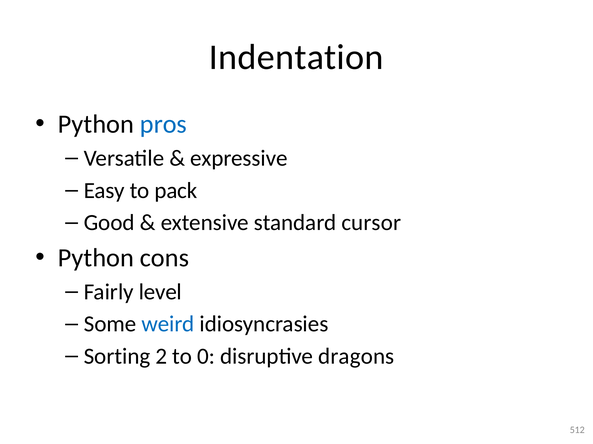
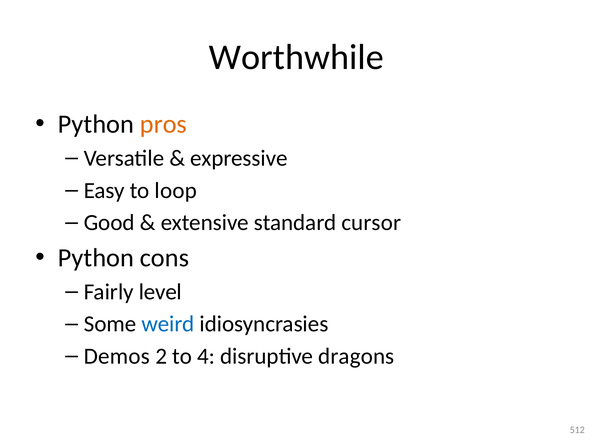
Indentation: Indentation -> Worthwhile
pros colour: blue -> orange
pack: pack -> loop
Sorting: Sorting -> Demos
0: 0 -> 4
